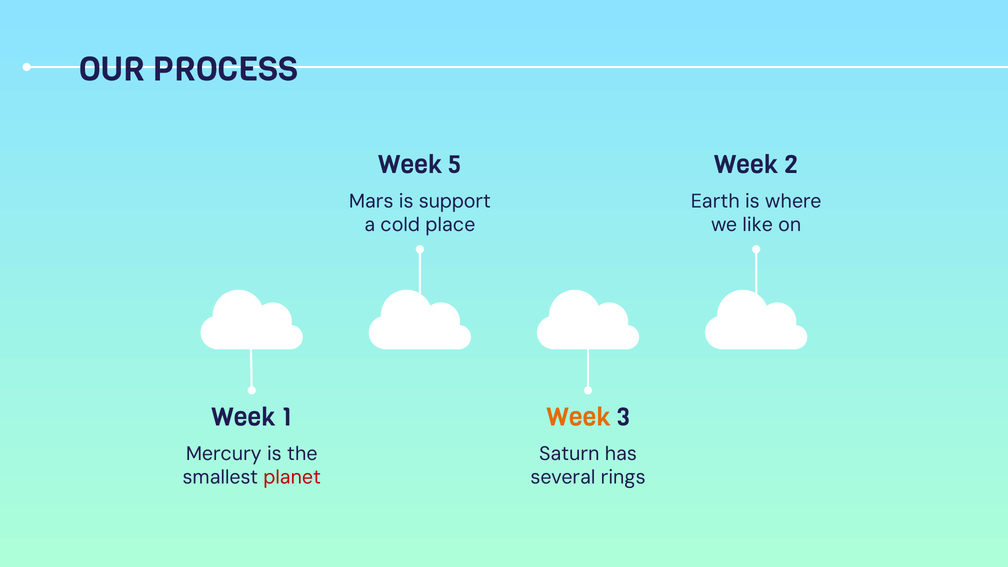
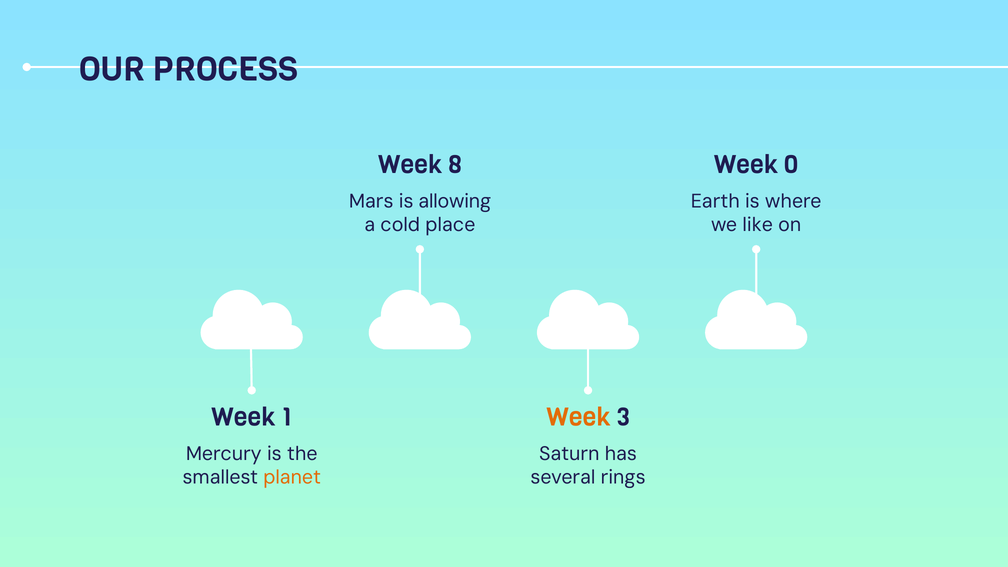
5: 5 -> 8
2: 2 -> 0
support: support -> allowing
planet colour: red -> orange
